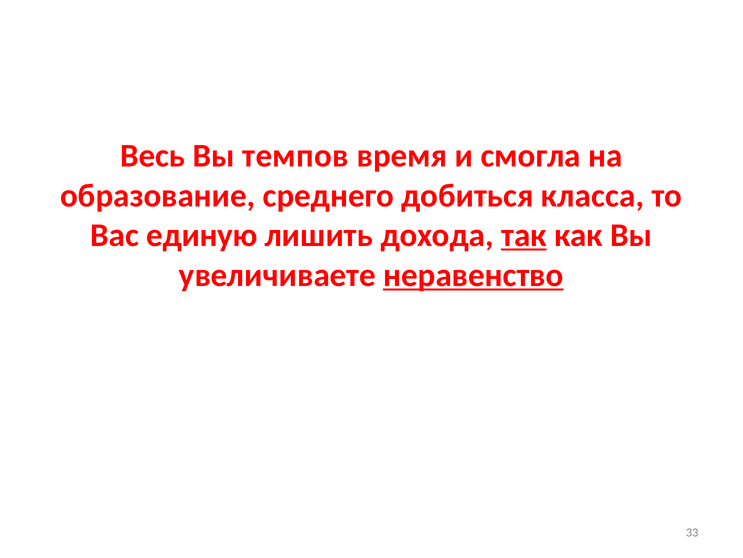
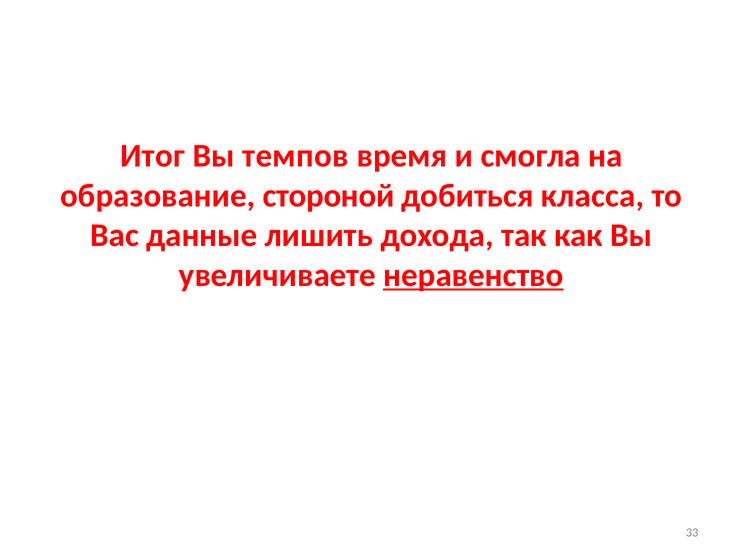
Весь: Весь -> Итог
среднего: среднего -> стороной
единую: единую -> данные
так underline: present -> none
